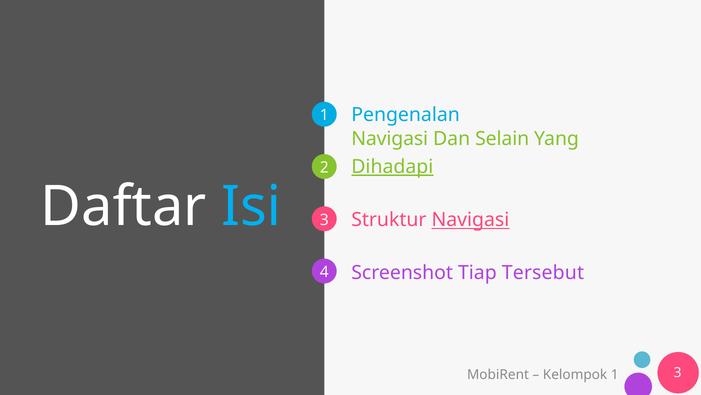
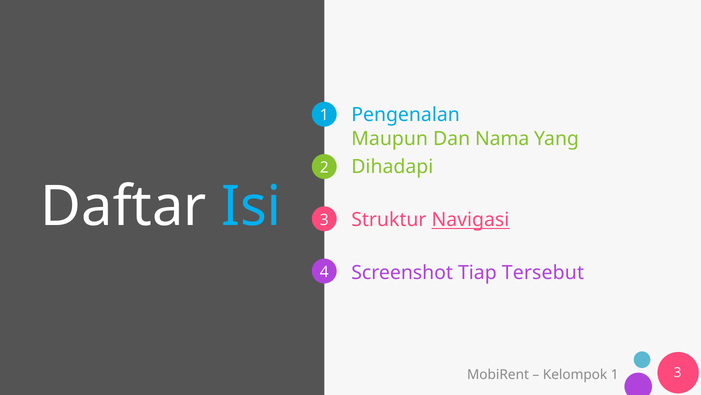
Navigasi at (390, 139): Navigasi -> Maupun
Selain: Selain -> Nama
Dihadapi underline: present -> none
